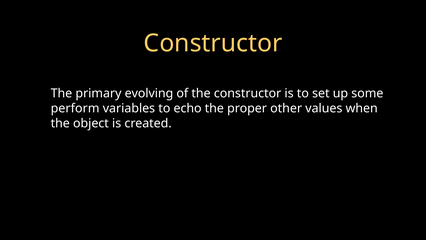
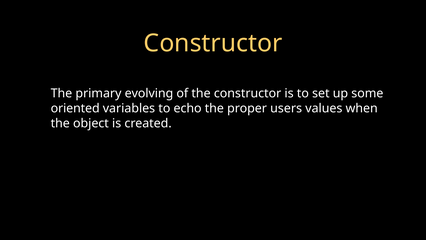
perform: perform -> oriented
other: other -> users
